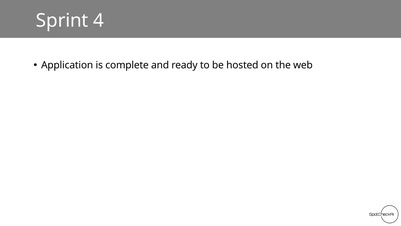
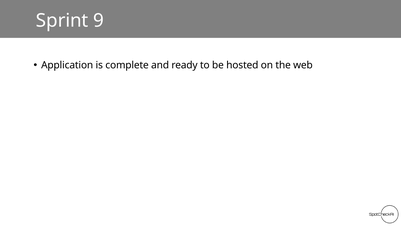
4: 4 -> 9
